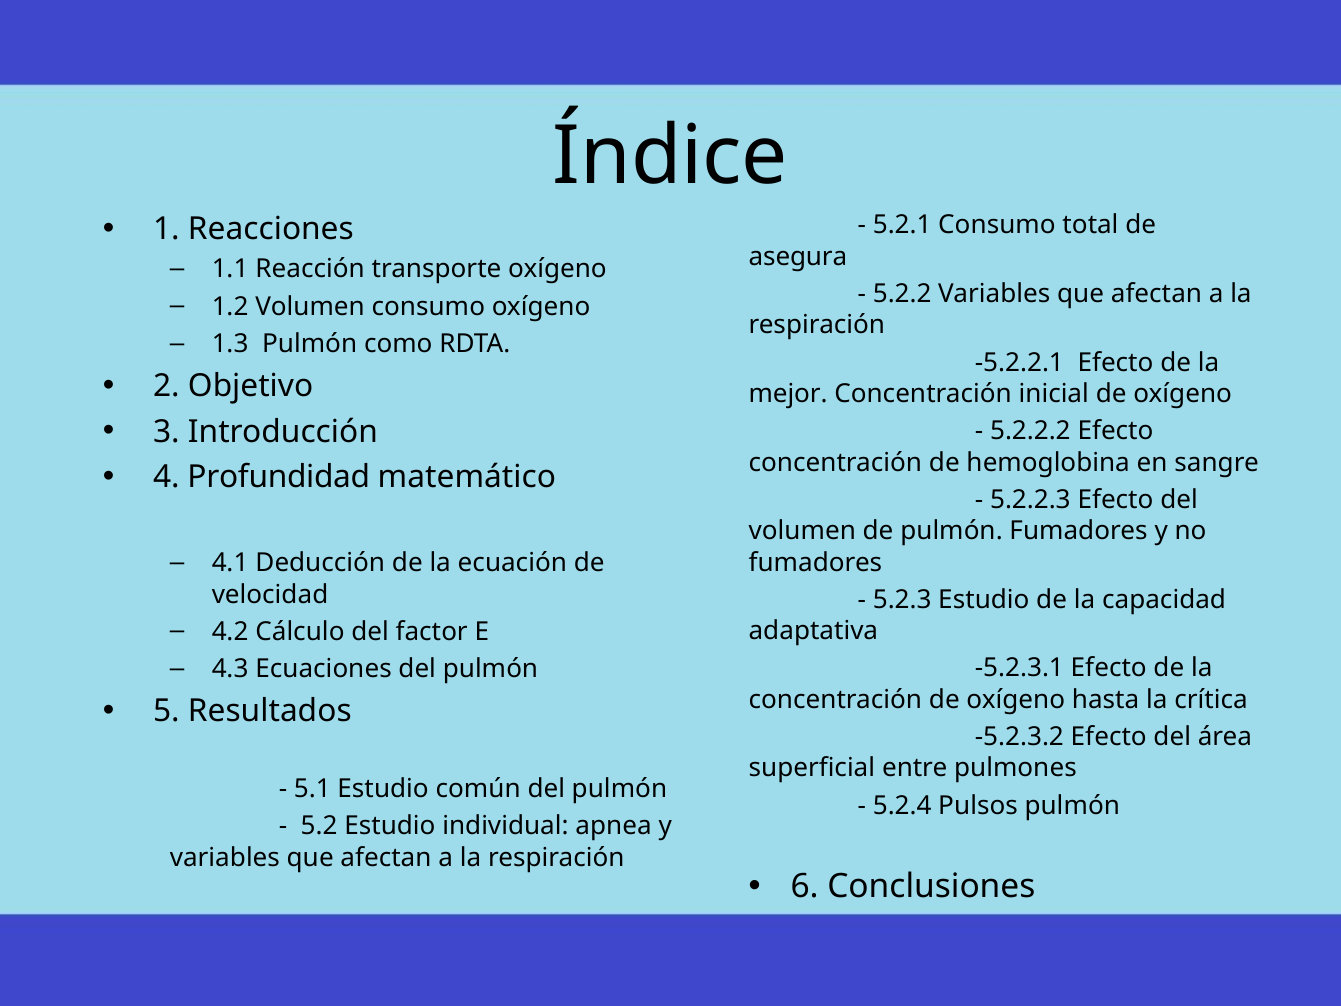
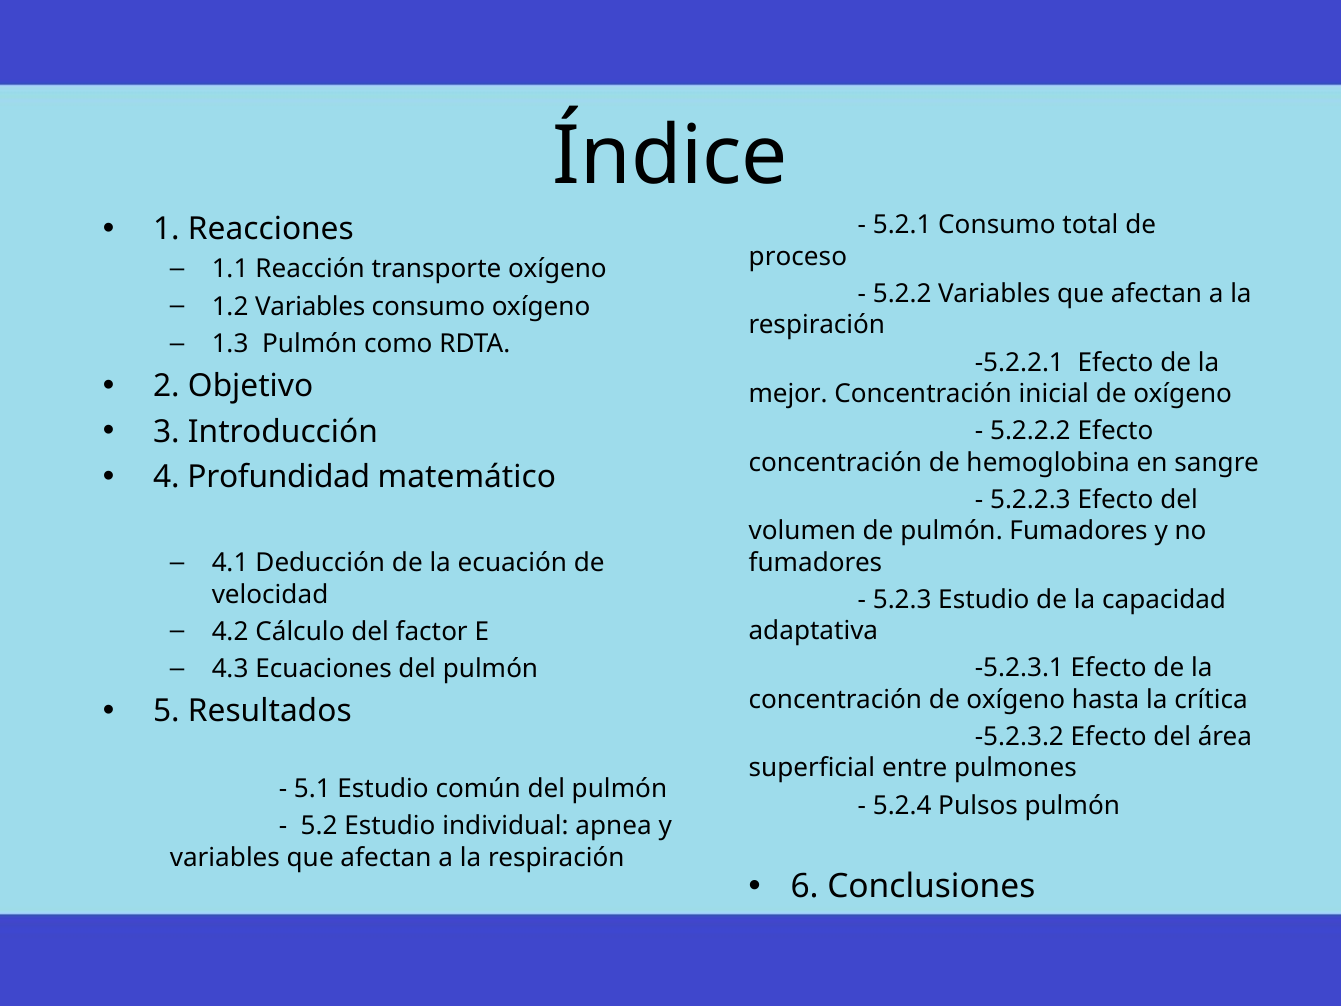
asegura: asegura -> proceso
1.2 Volumen: Volumen -> Variables
